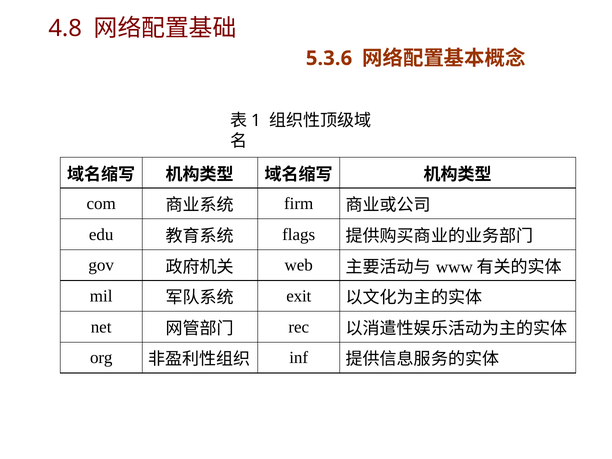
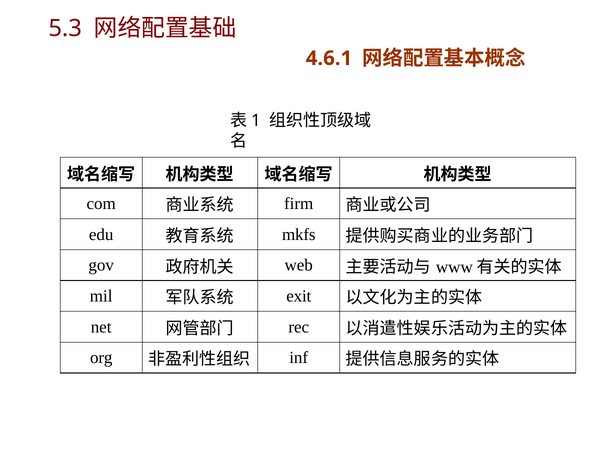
4.8: 4.8 -> 5.3
5.3.6: 5.3.6 -> 4.6.1
flags: flags -> mkfs
